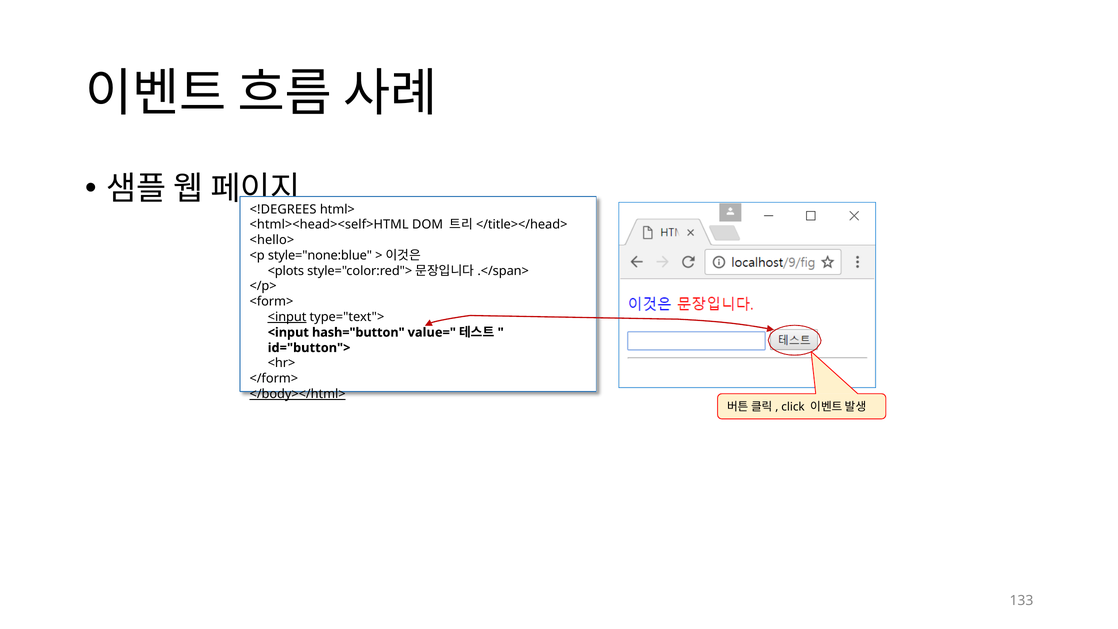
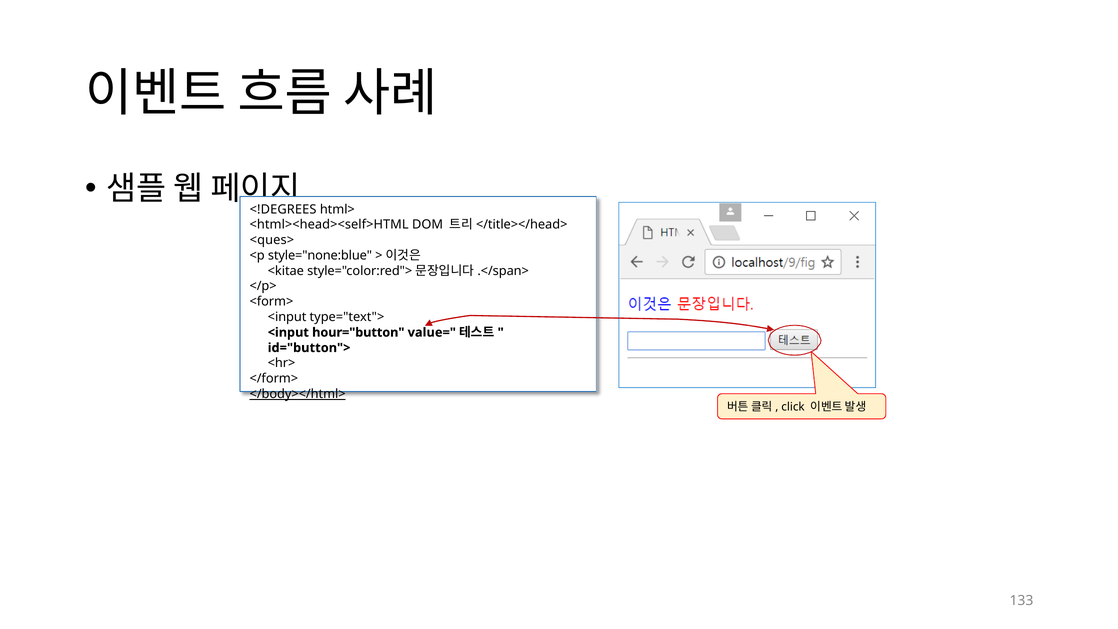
<hello>: <hello> -> <ques>
<plots: <plots -> <kitae
<input at (287, 317) underline: present -> none
hash="button: hash="button -> hour="button
